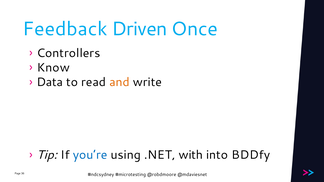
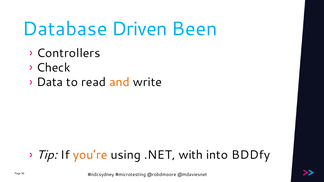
Feedback: Feedback -> Database
Once: Once -> Been
Know: Know -> Check
you’re colour: blue -> orange
